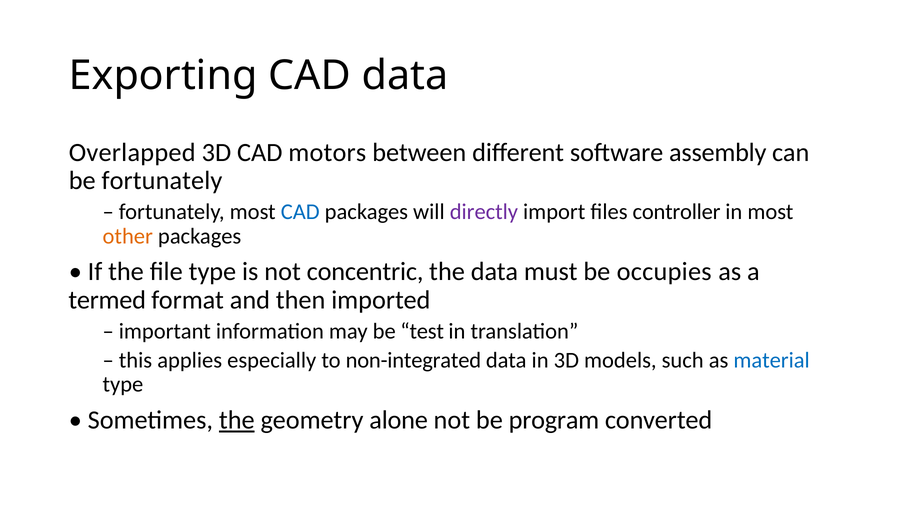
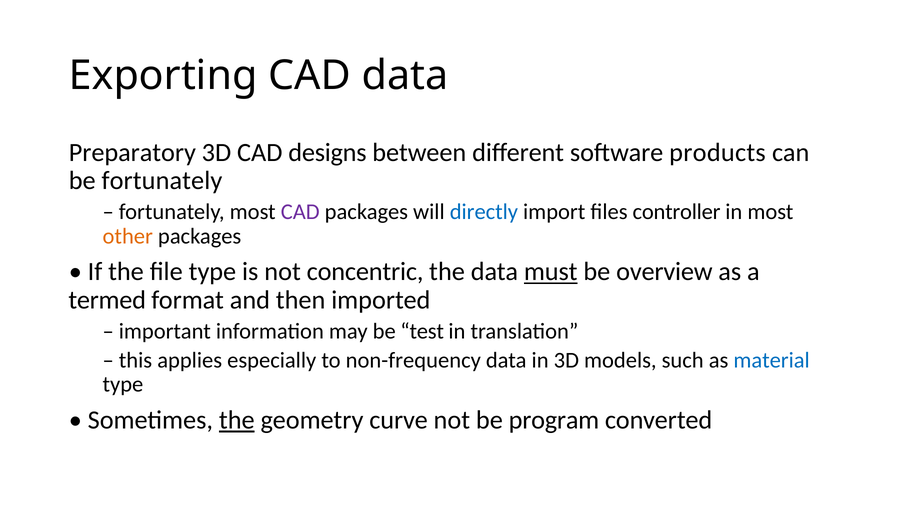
Overlapped: Overlapped -> Preparatory
motors: motors -> designs
assembly: assembly -> products
CAD at (300, 212) colour: blue -> purple
directly colour: purple -> blue
must underline: none -> present
occupies: occupies -> overview
non-integrated: non-integrated -> non-frequency
alone: alone -> curve
